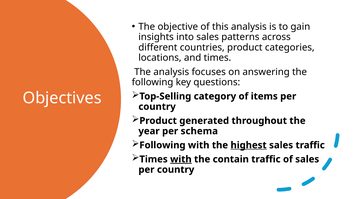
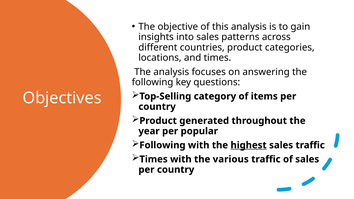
schema: schema -> popular
with at (181, 159) underline: present -> none
contain: contain -> various
